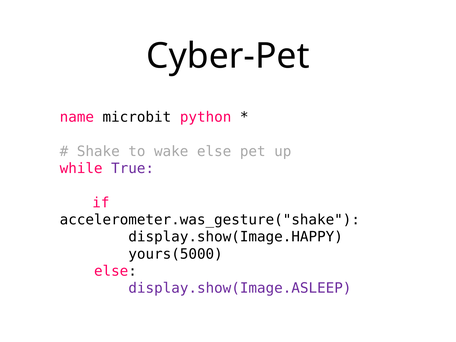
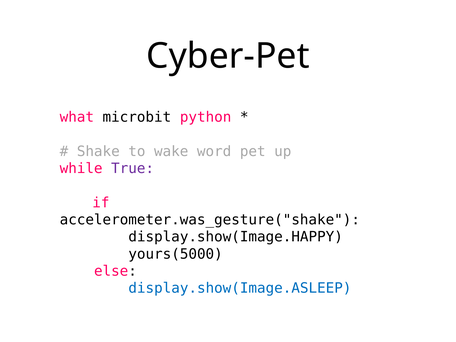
name: name -> what
wake else: else -> word
display.show(Image.ASLEEP colour: purple -> blue
